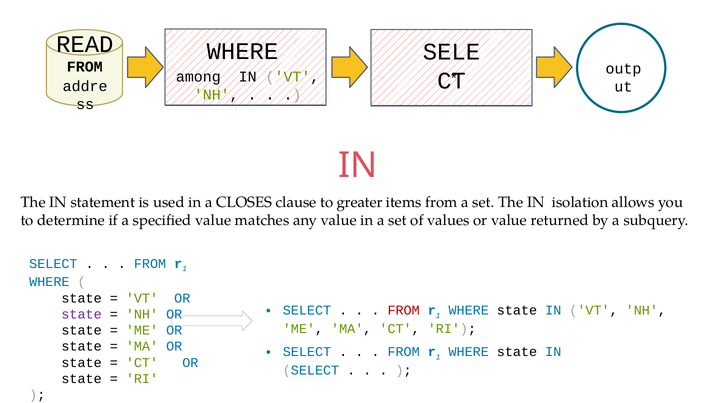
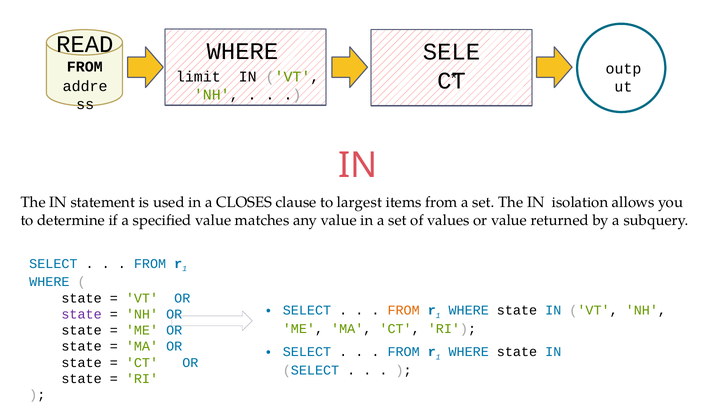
among: among -> limit
greater: greater -> largest
FROM at (404, 310) colour: red -> orange
